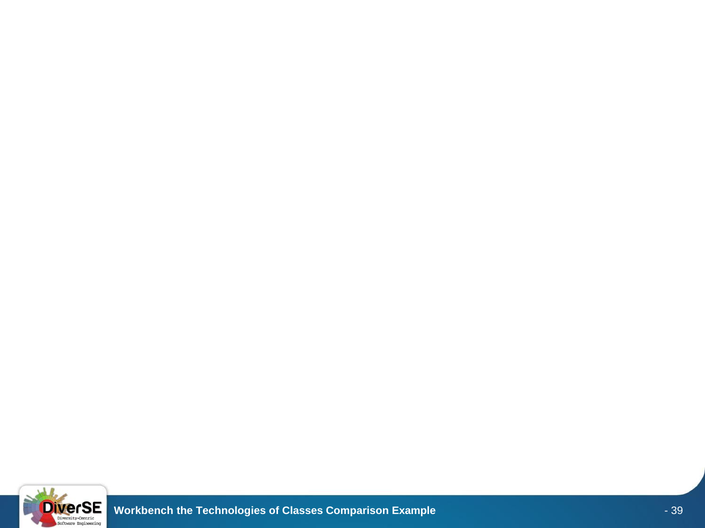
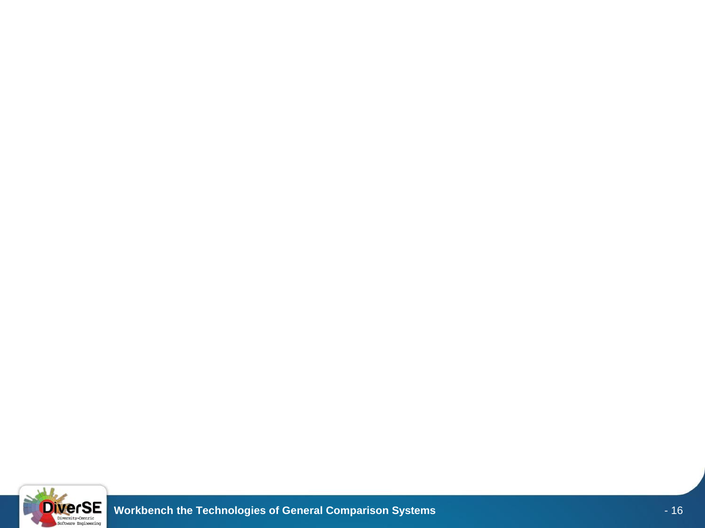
Classes: Classes -> General
Example: Example -> Systems
39: 39 -> 16
